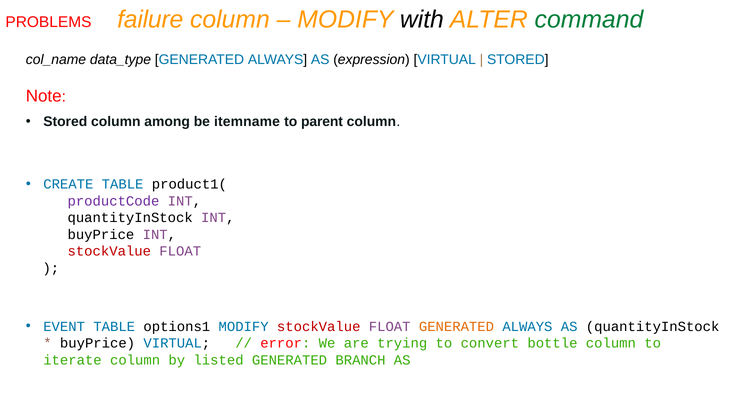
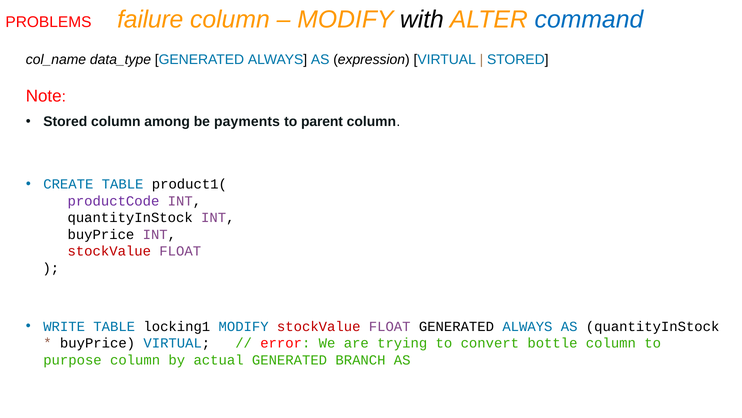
command colour: green -> blue
itemname: itemname -> payments
EVENT: EVENT -> WRITE
options1: options1 -> locking1
GENERATED at (456, 326) colour: orange -> black
iterate: iterate -> purpose
listed: listed -> actual
